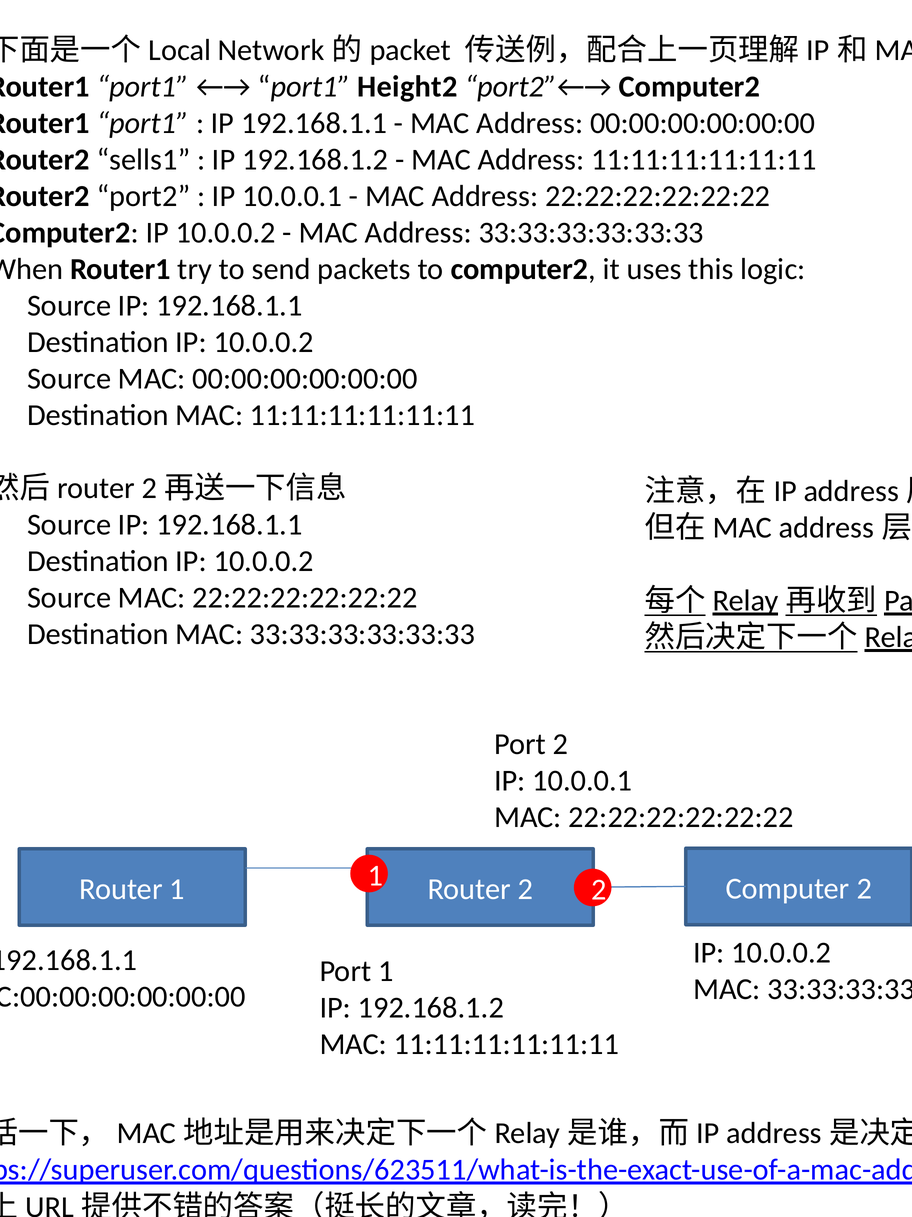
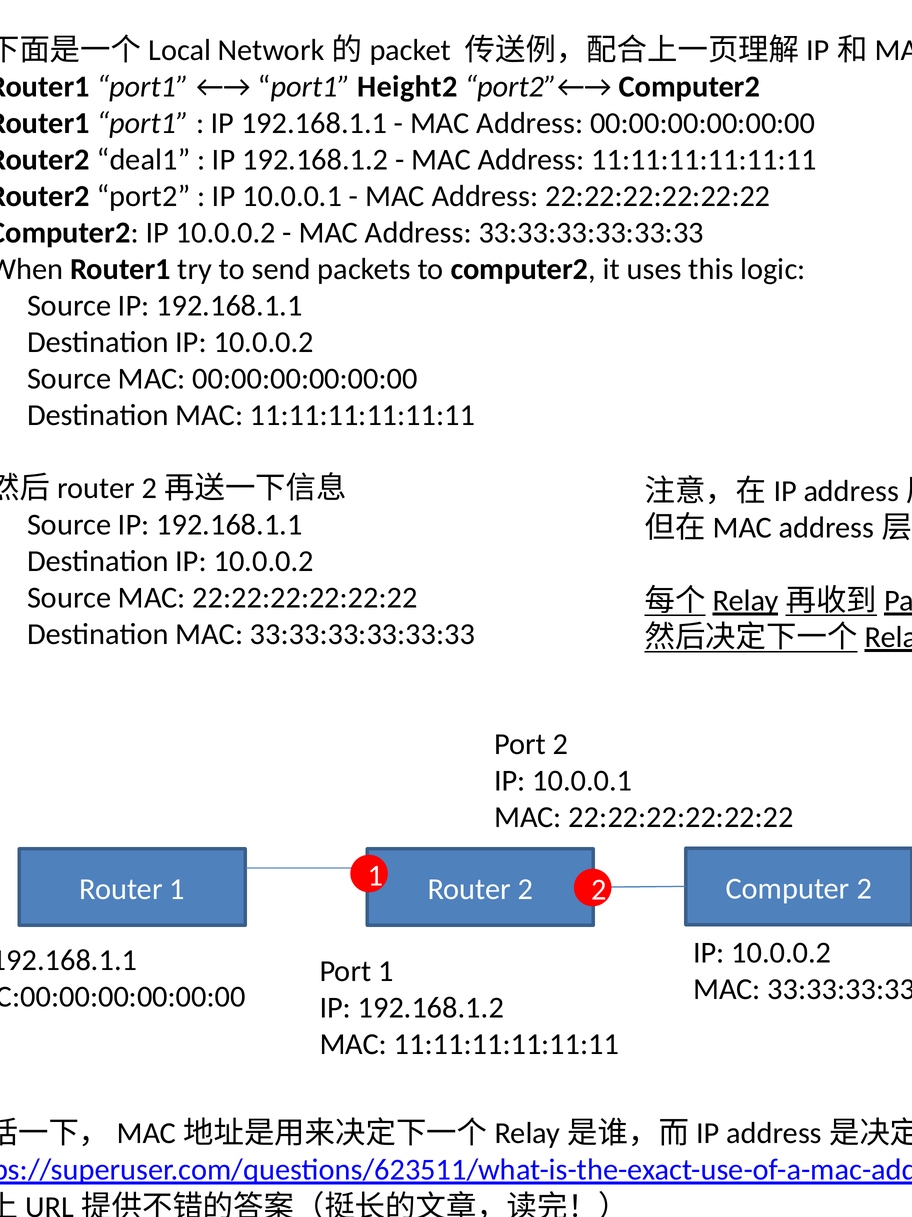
sells1: sells1 -> deal1
